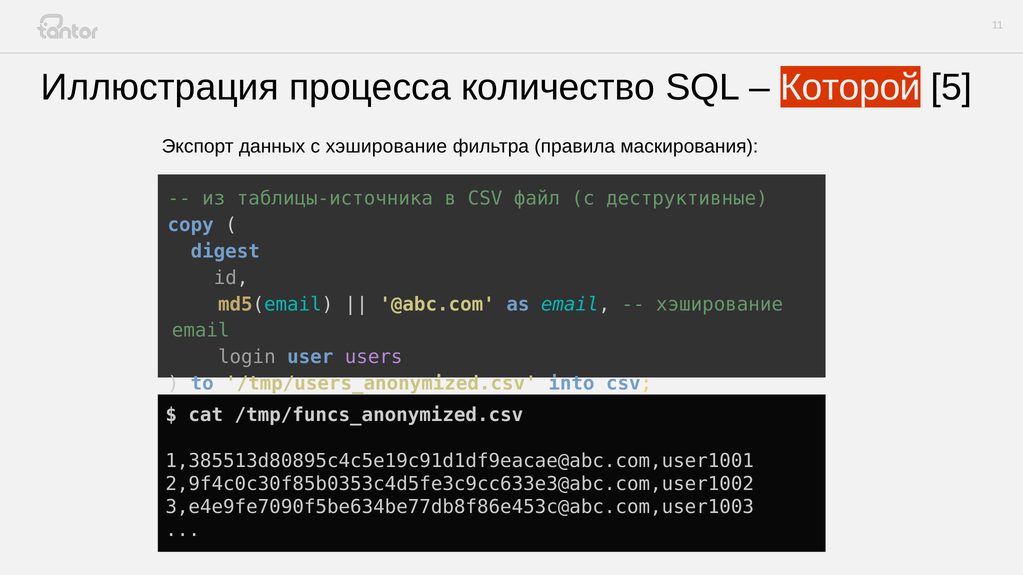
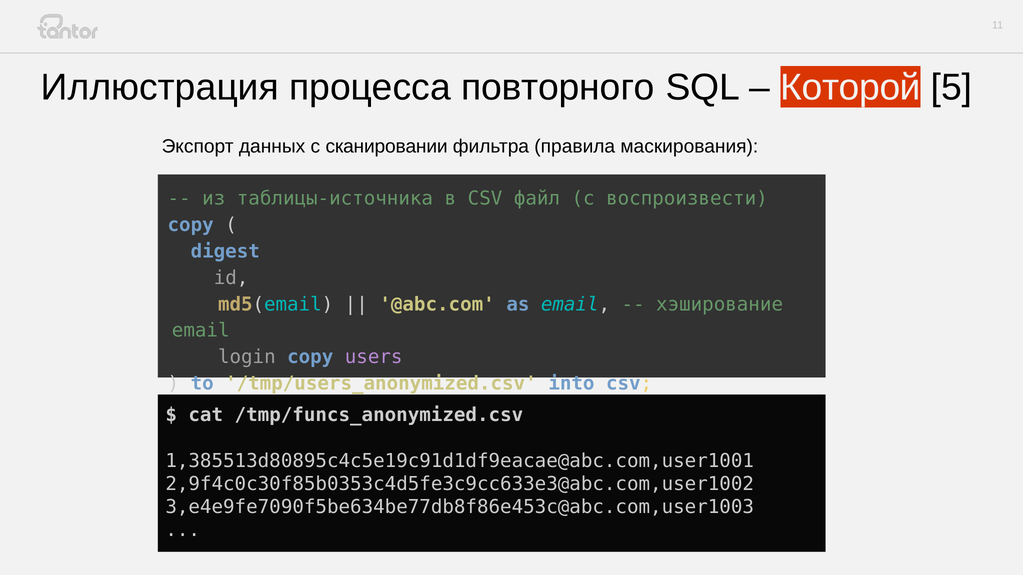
количество: количество -> повторного
с хэширование: хэширование -> сканировании
деструктивные: деструктивные -> воспроизвести
login user: user -> copy
